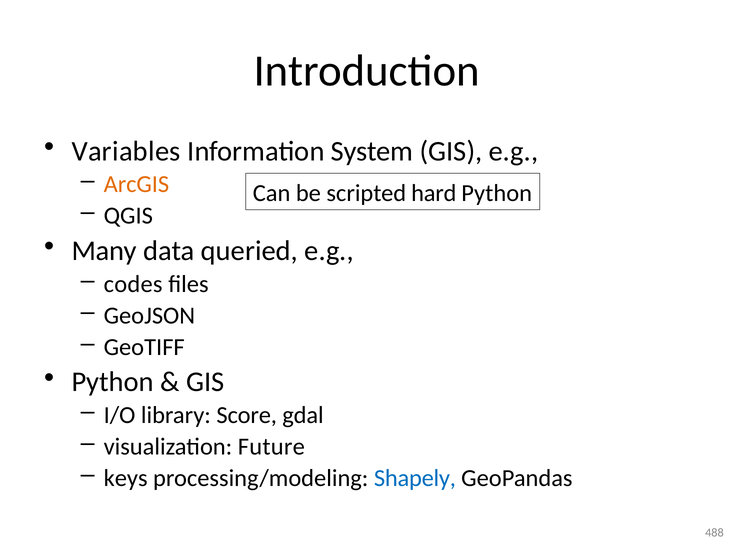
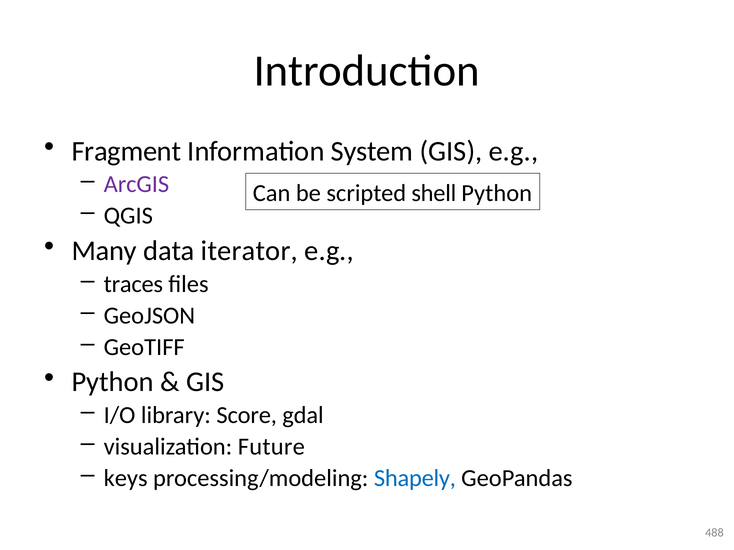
Variables: Variables -> Fragment
ArcGIS colour: orange -> purple
hard: hard -> shell
queried: queried -> iterator
codes: codes -> traces
